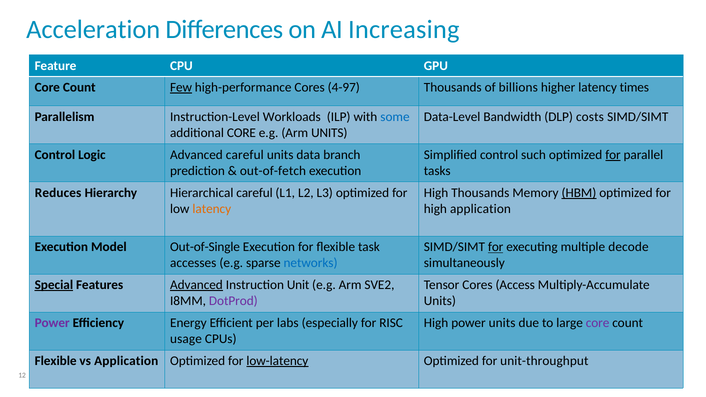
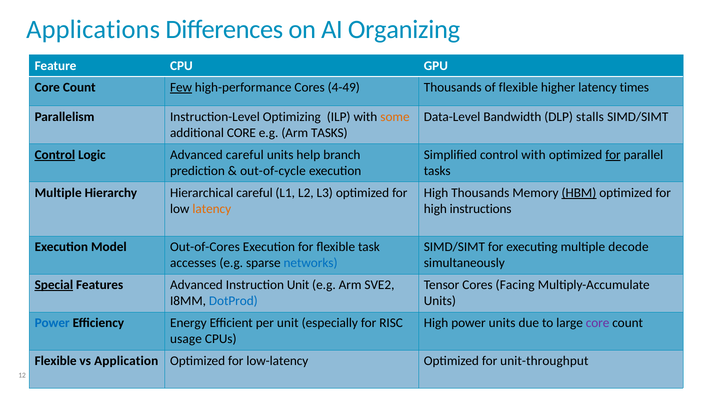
Acceleration: Acceleration -> Applications
Increasing: Increasing -> Organizing
4-97: 4-97 -> 4-49
of billions: billions -> flexible
Workloads: Workloads -> Optimizing
some colour: blue -> orange
costs: costs -> stalls
Arm UNITS: UNITS -> TASKS
Control at (55, 155) underline: none -> present
data: data -> help
control such: such -> with
out-of-fetch: out-of-fetch -> out-of-cycle
Reduces at (58, 193): Reduces -> Multiple
high application: application -> instructions
Out-of-Single: Out-of-Single -> Out-of-Cores
for at (496, 247) underline: present -> none
Advanced at (196, 285) underline: present -> none
Access: Access -> Facing
DotProd colour: purple -> blue
Power at (52, 323) colour: purple -> blue
per labs: labs -> unit
low-latency underline: present -> none
